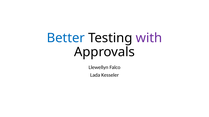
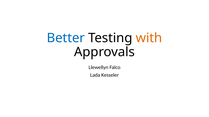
with colour: purple -> orange
